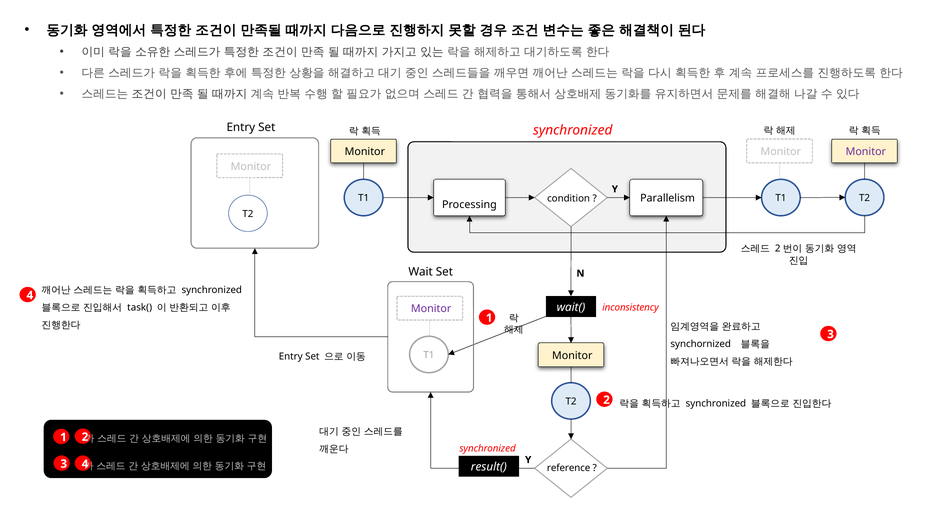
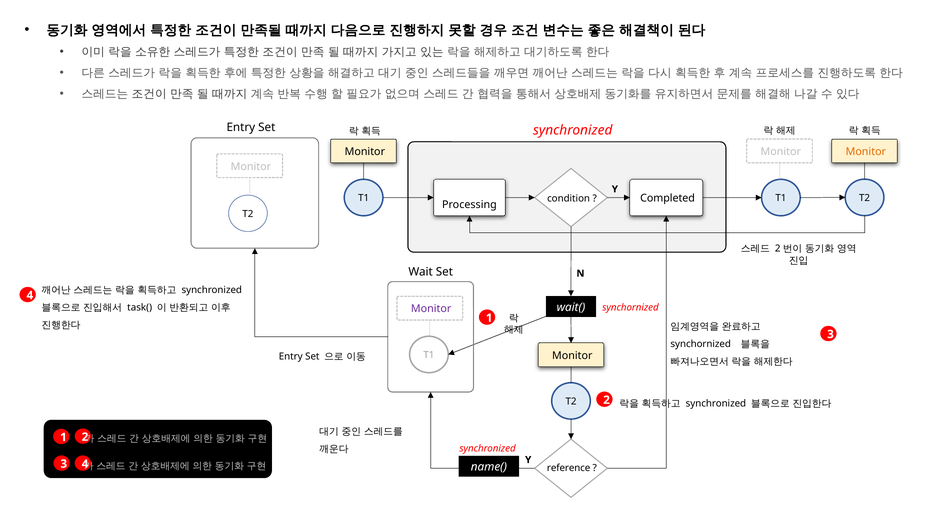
Monitor at (866, 152) colour: purple -> orange
Parallelism: Parallelism -> Completed
inconsistency at (630, 308): inconsistency -> synchornized
result(: result( -> name(
